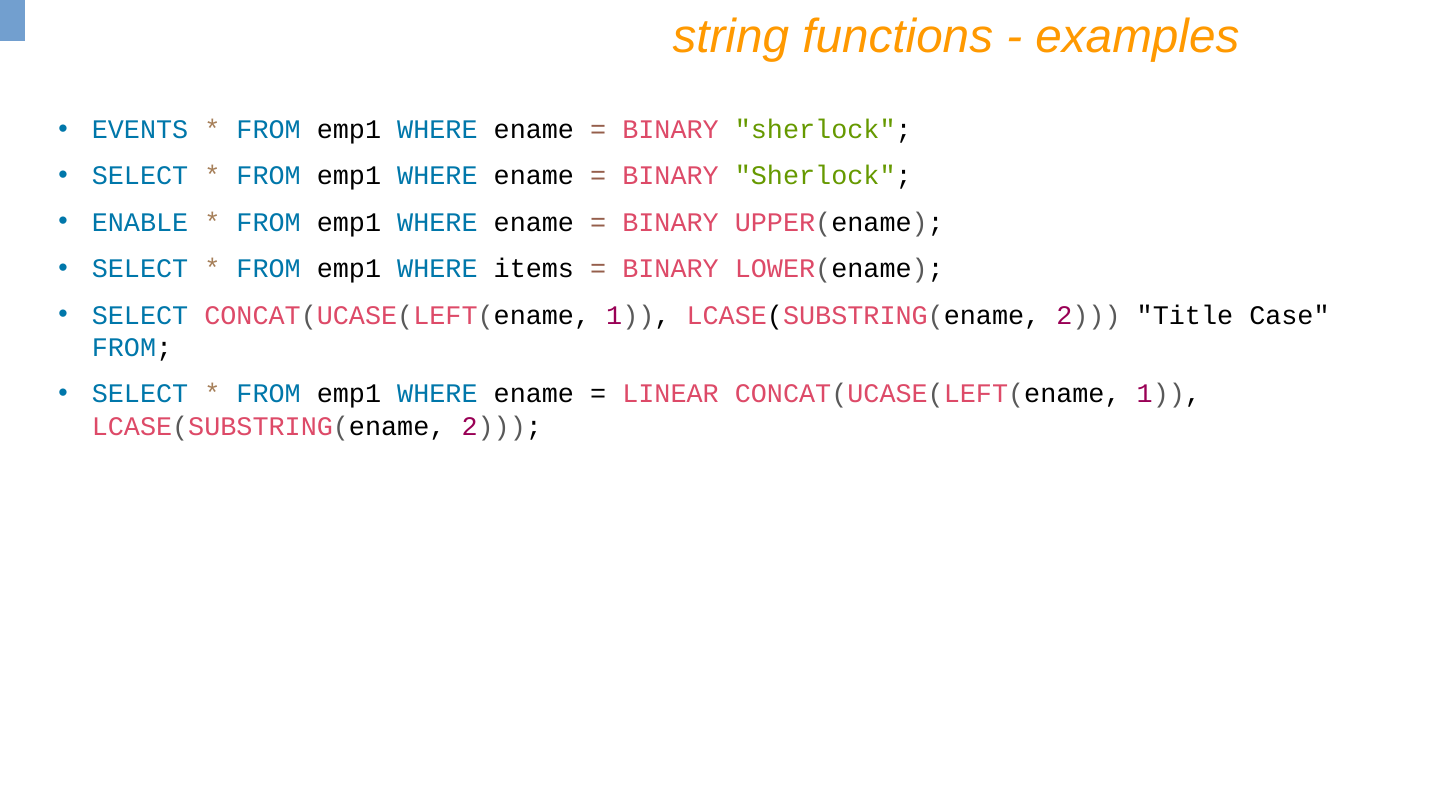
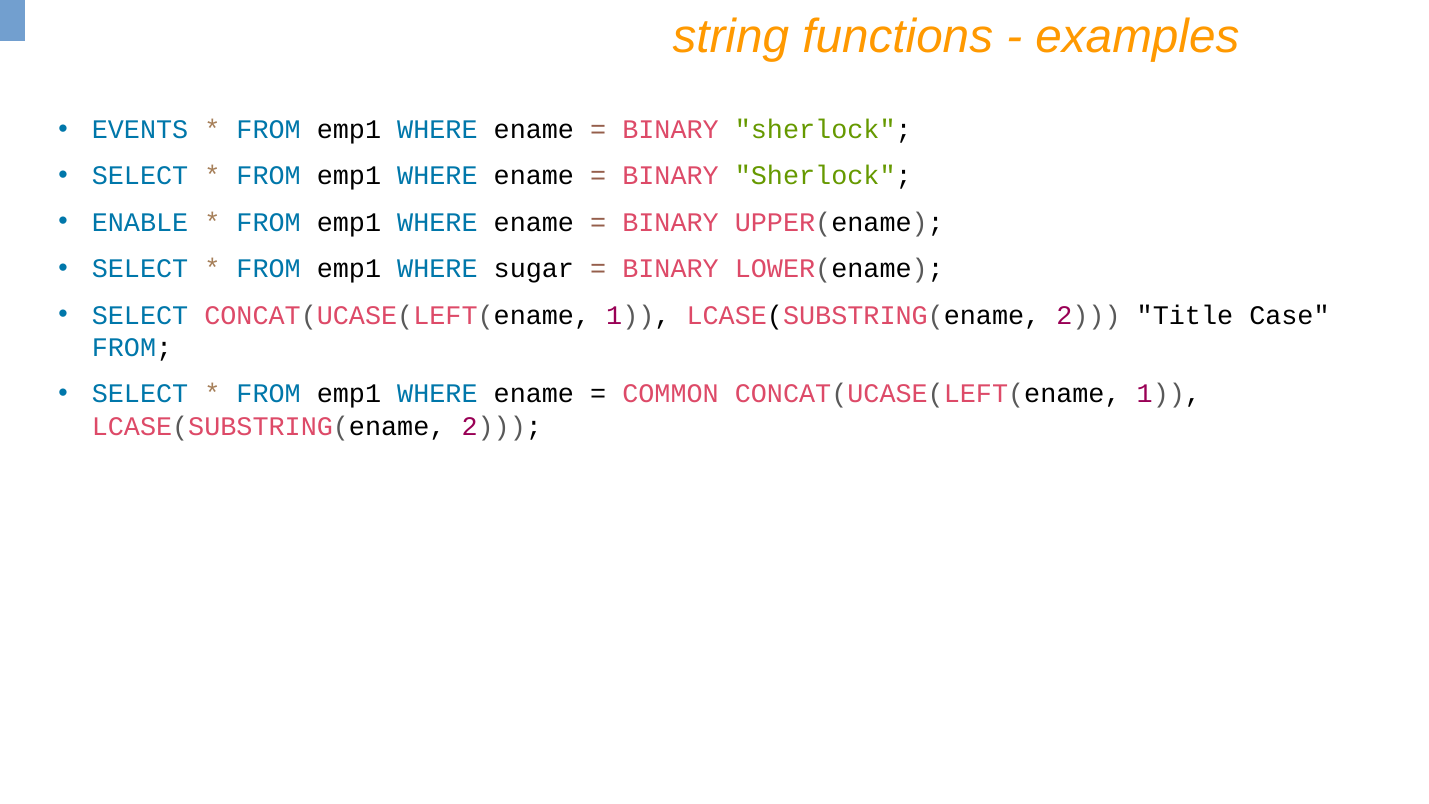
items: items -> sugar
LINEAR: LINEAR -> COMMON
